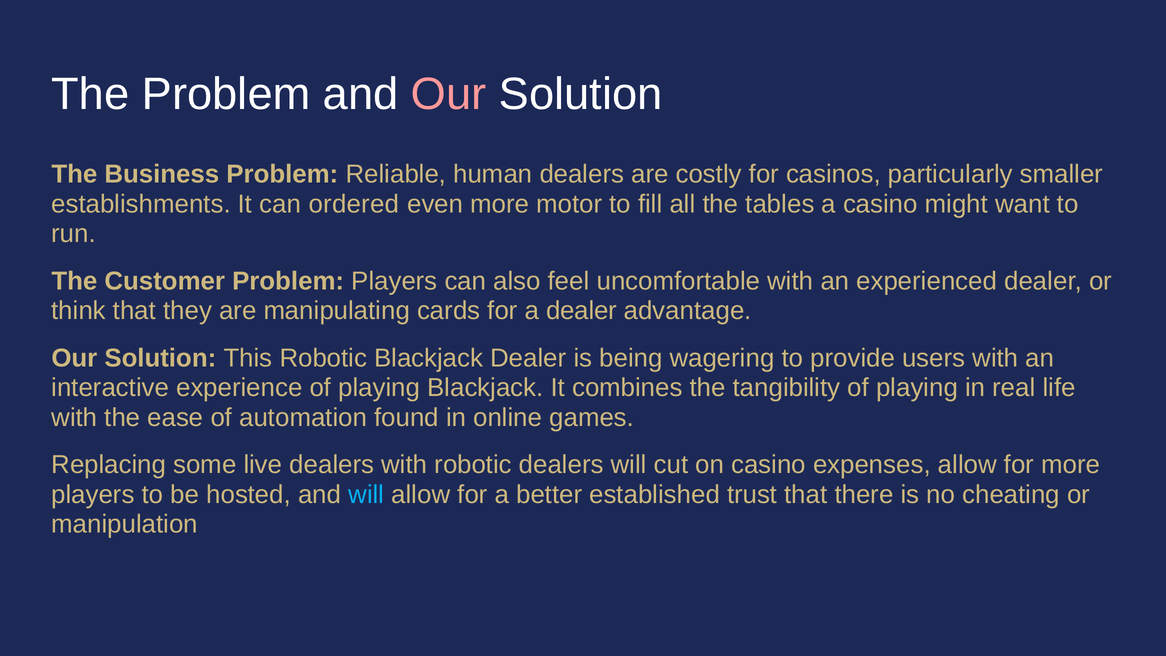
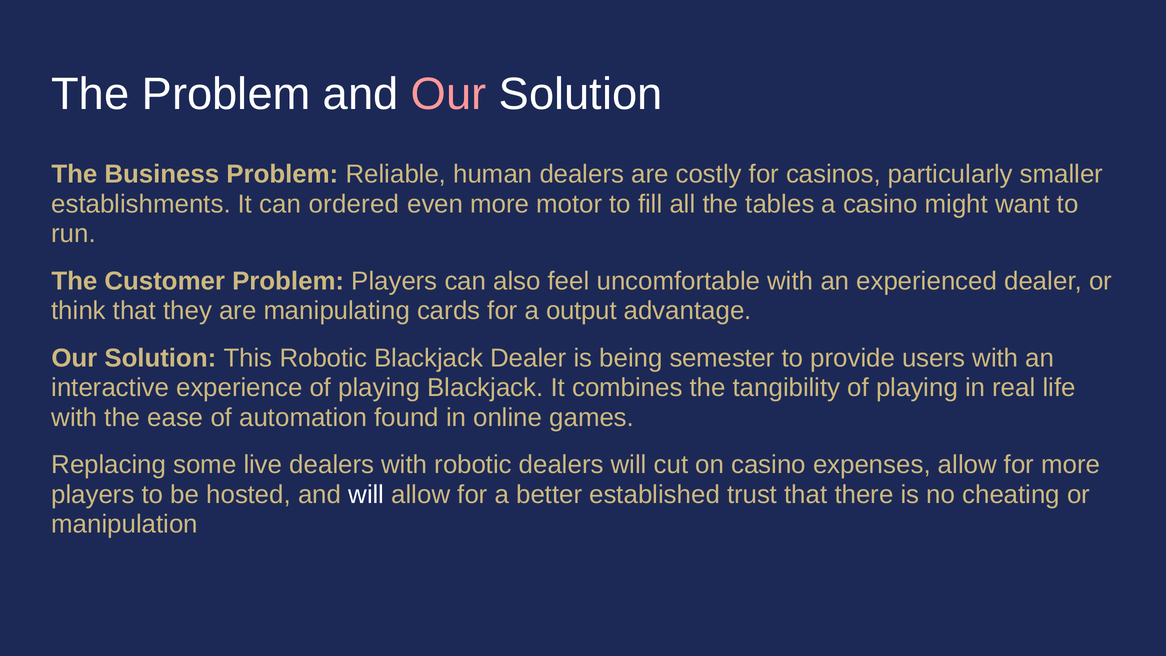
a dealer: dealer -> output
wagering: wagering -> semester
will at (366, 494) colour: light blue -> white
